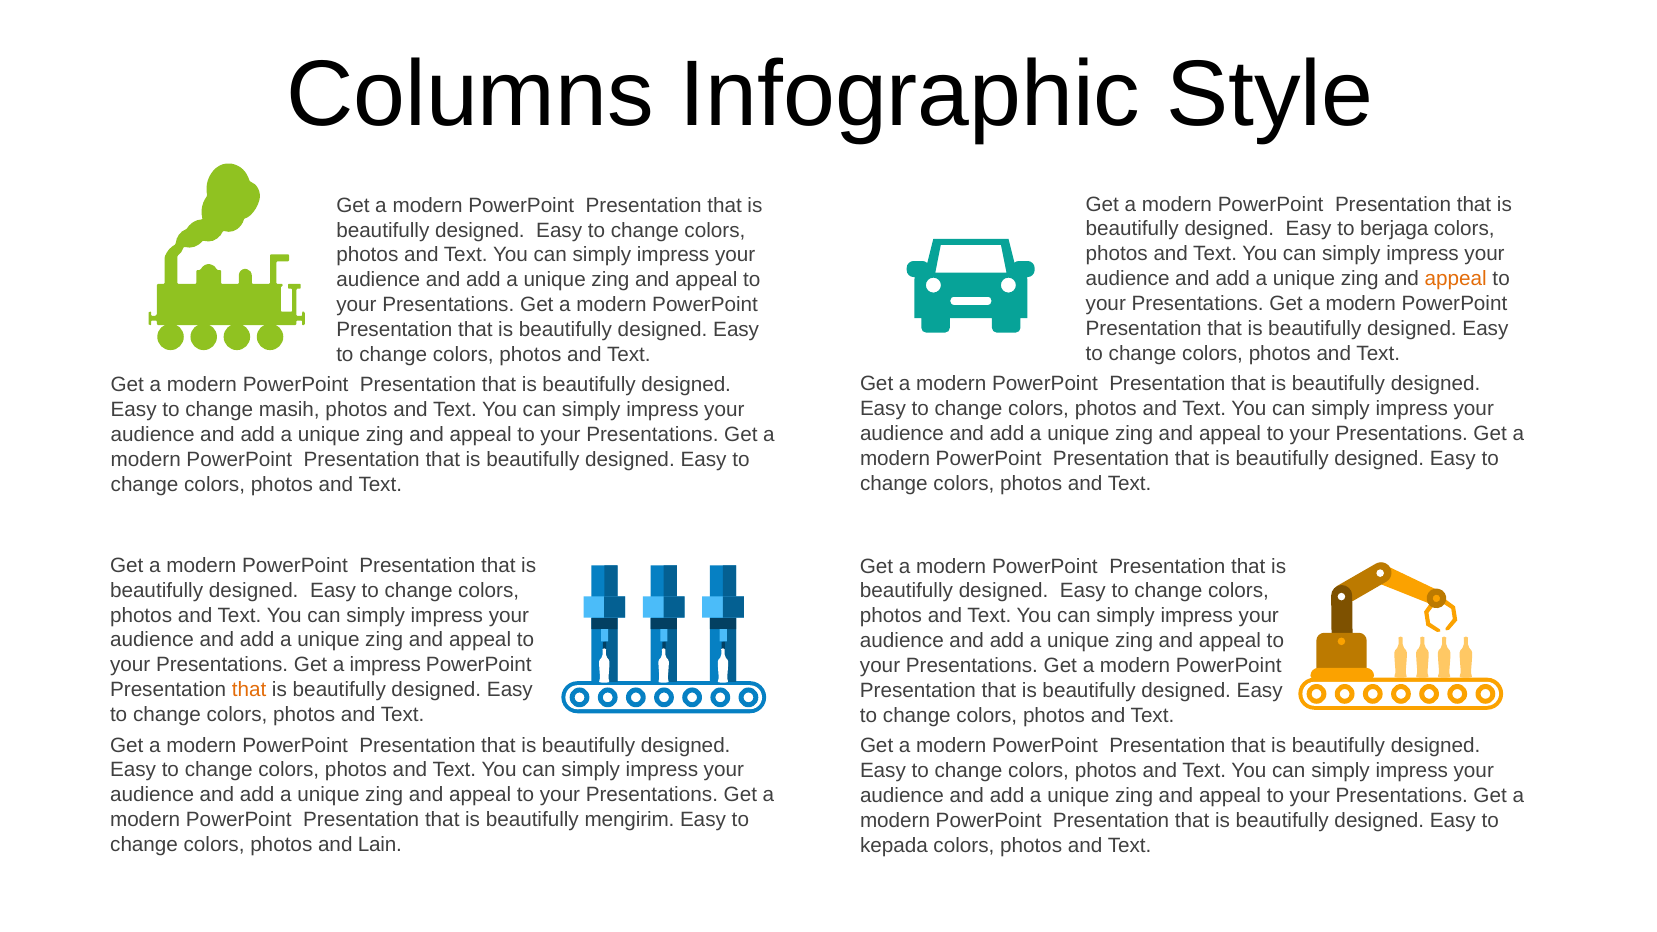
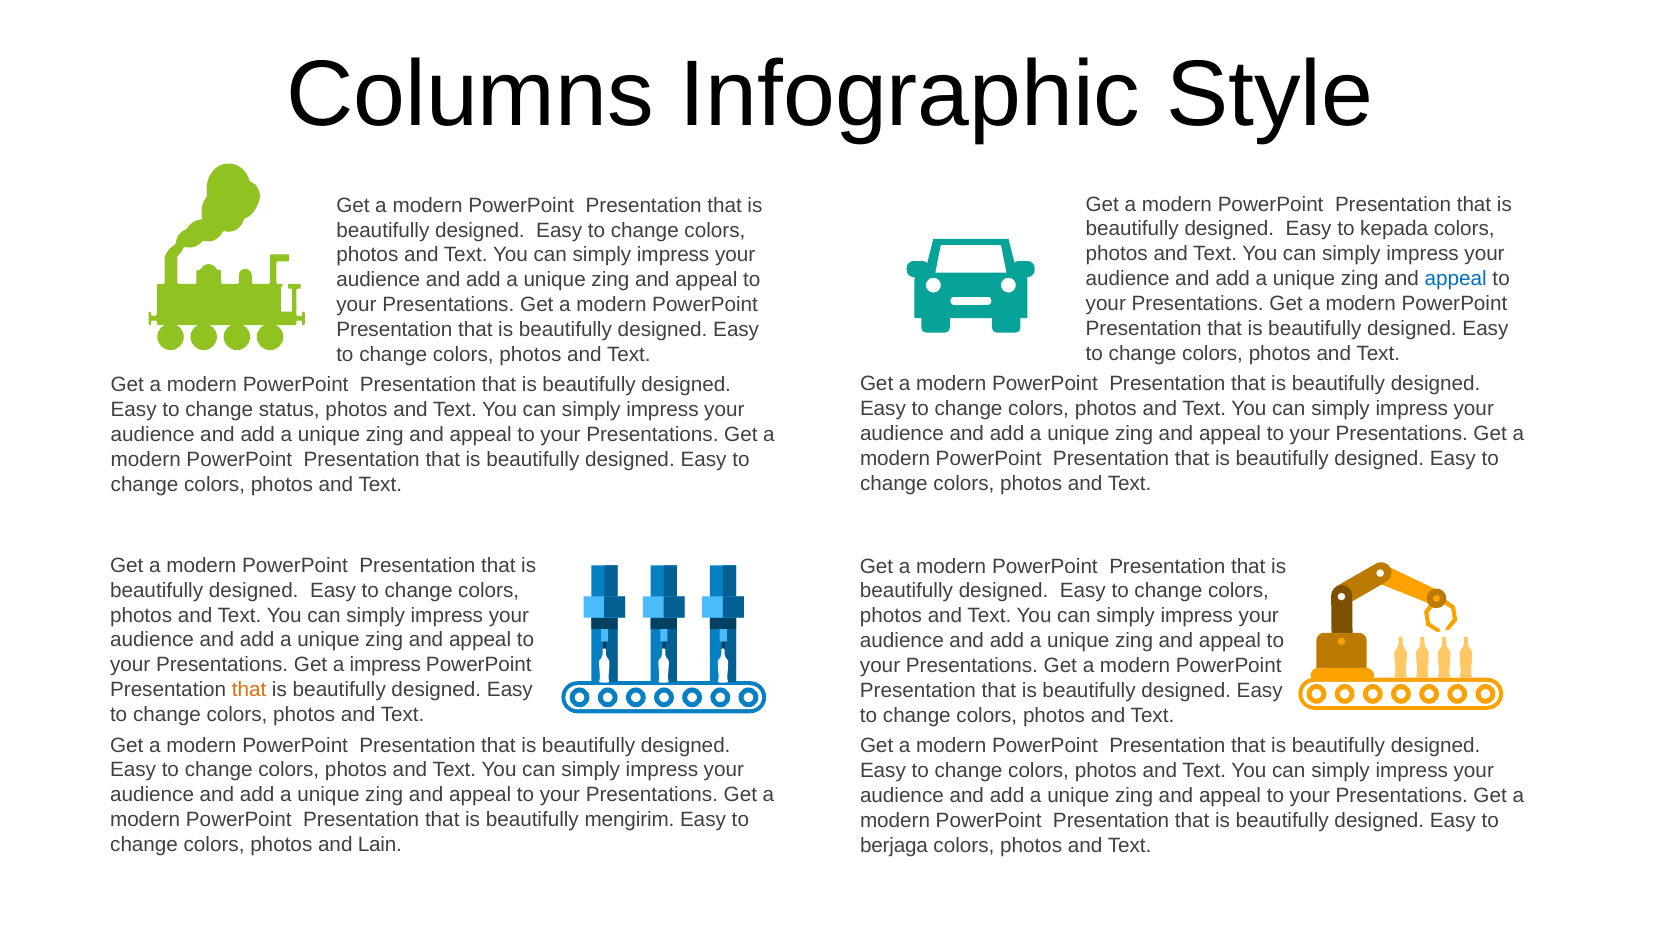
berjaga: berjaga -> kepada
appeal at (1456, 279) colour: orange -> blue
masih: masih -> status
kepada: kepada -> berjaga
